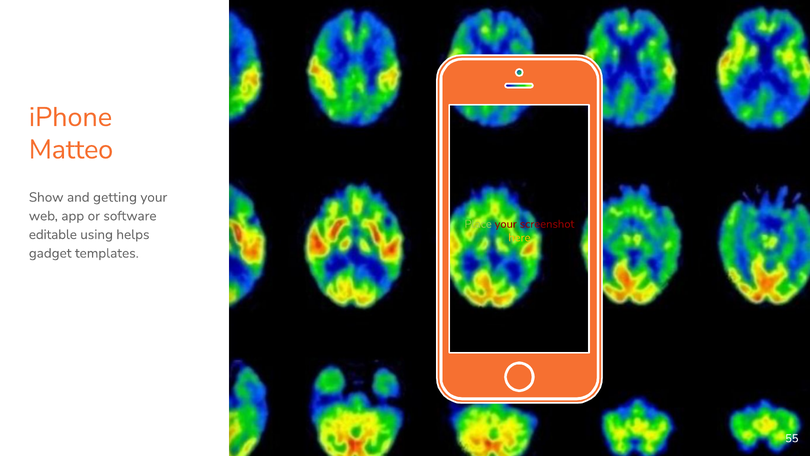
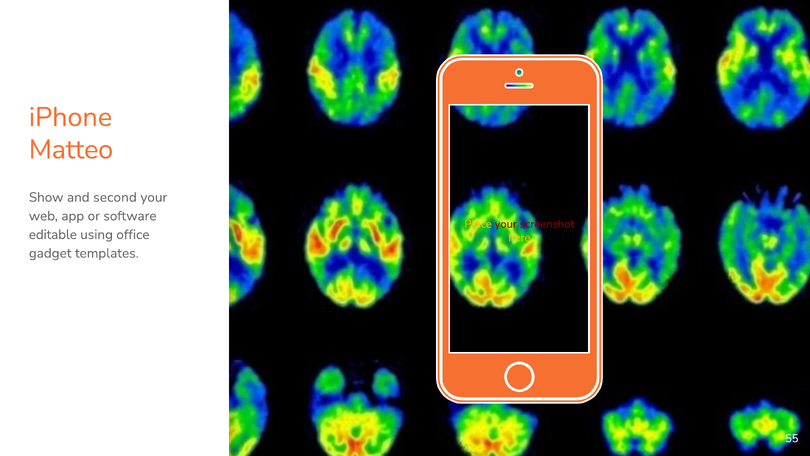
getting: getting -> second
Place colour: light green -> yellow
helps: helps -> office
